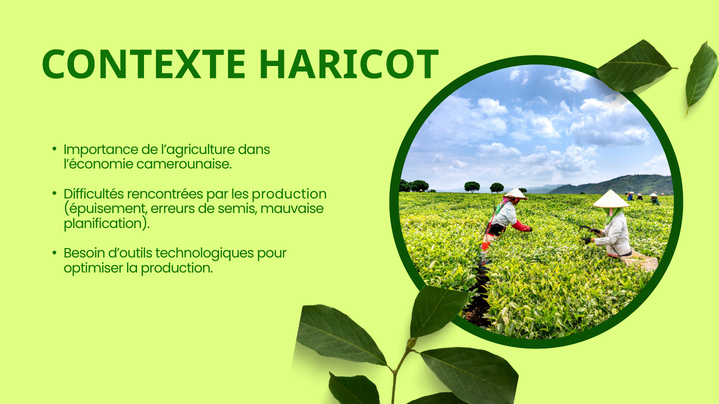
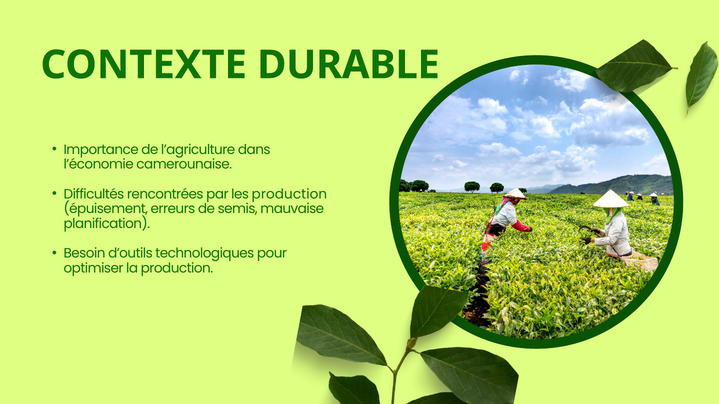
HARICOT: HARICOT -> DURABLE
